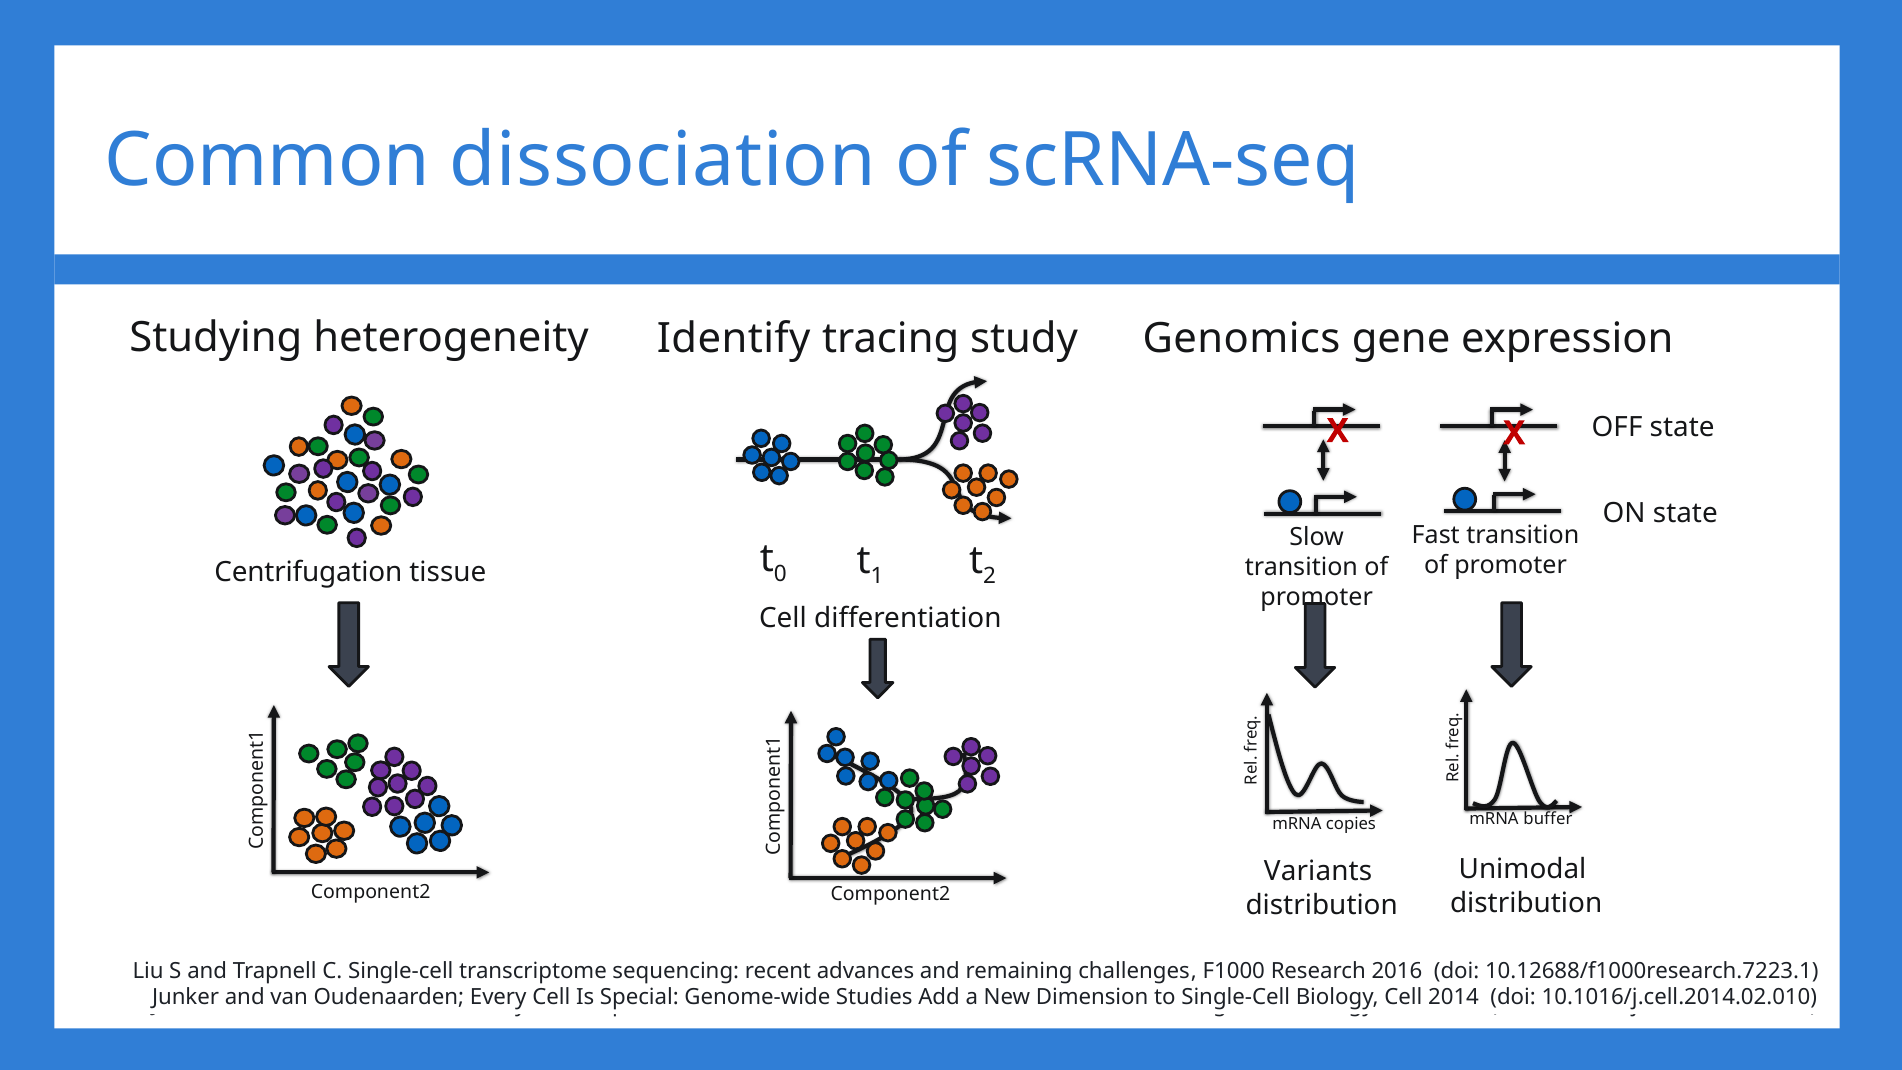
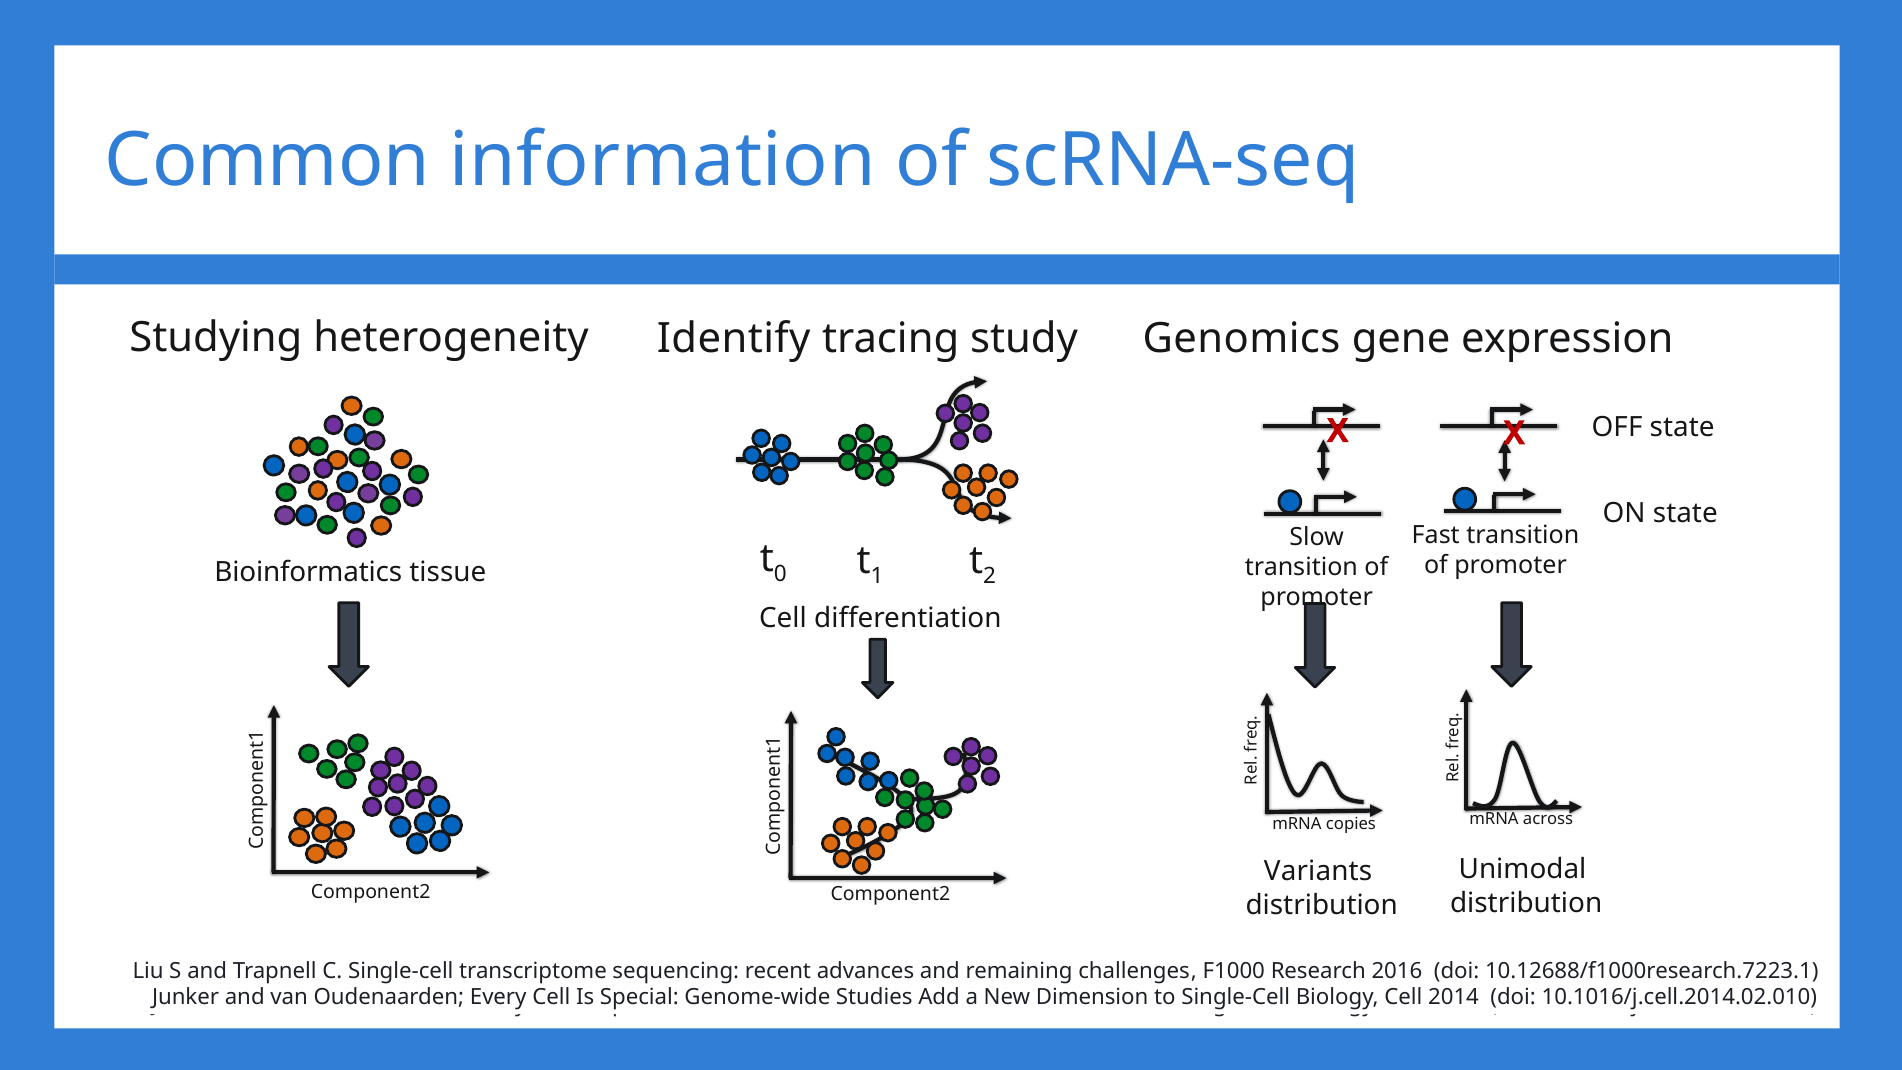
dissociation: dissociation -> information
Centrifugation: Centrifugation -> Bioinformatics
buffer: buffer -> across
